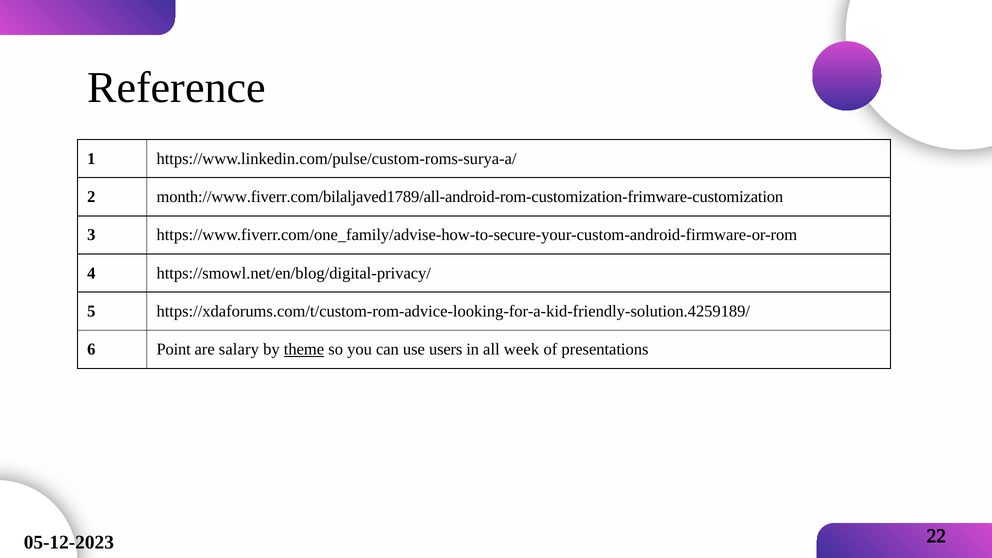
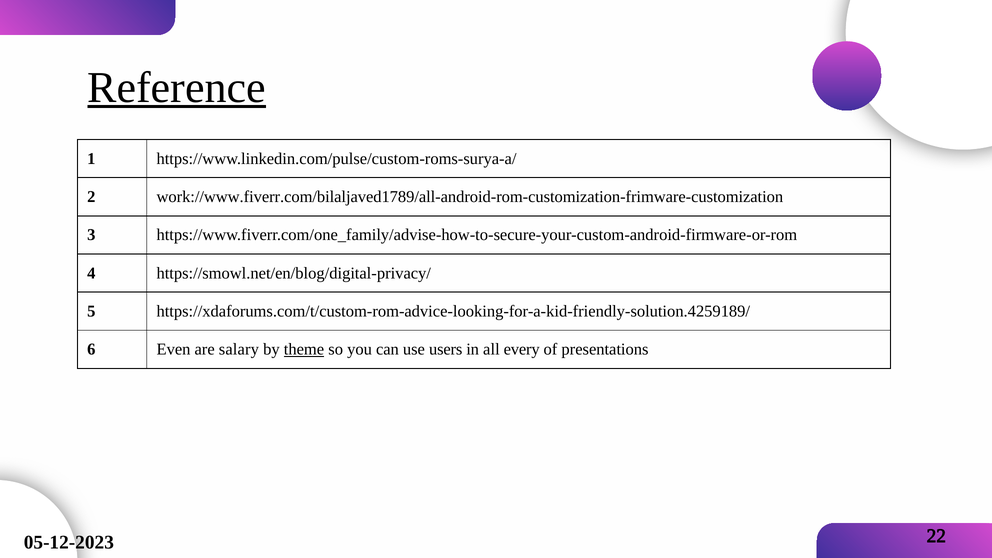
Reference underline: none -> present
month://www.fiverr.com/bilaljaved1789/all-android-rom-customization-frimware-customization: month://www.fiverr.com/bilaljaved1789/all-android-rom-customization-frimware-customization -> work://www.fiverr.com/bilaljaved1789/all-android-rom-customization-frimware-customization
Point: Point -> Even
week: week -> every
